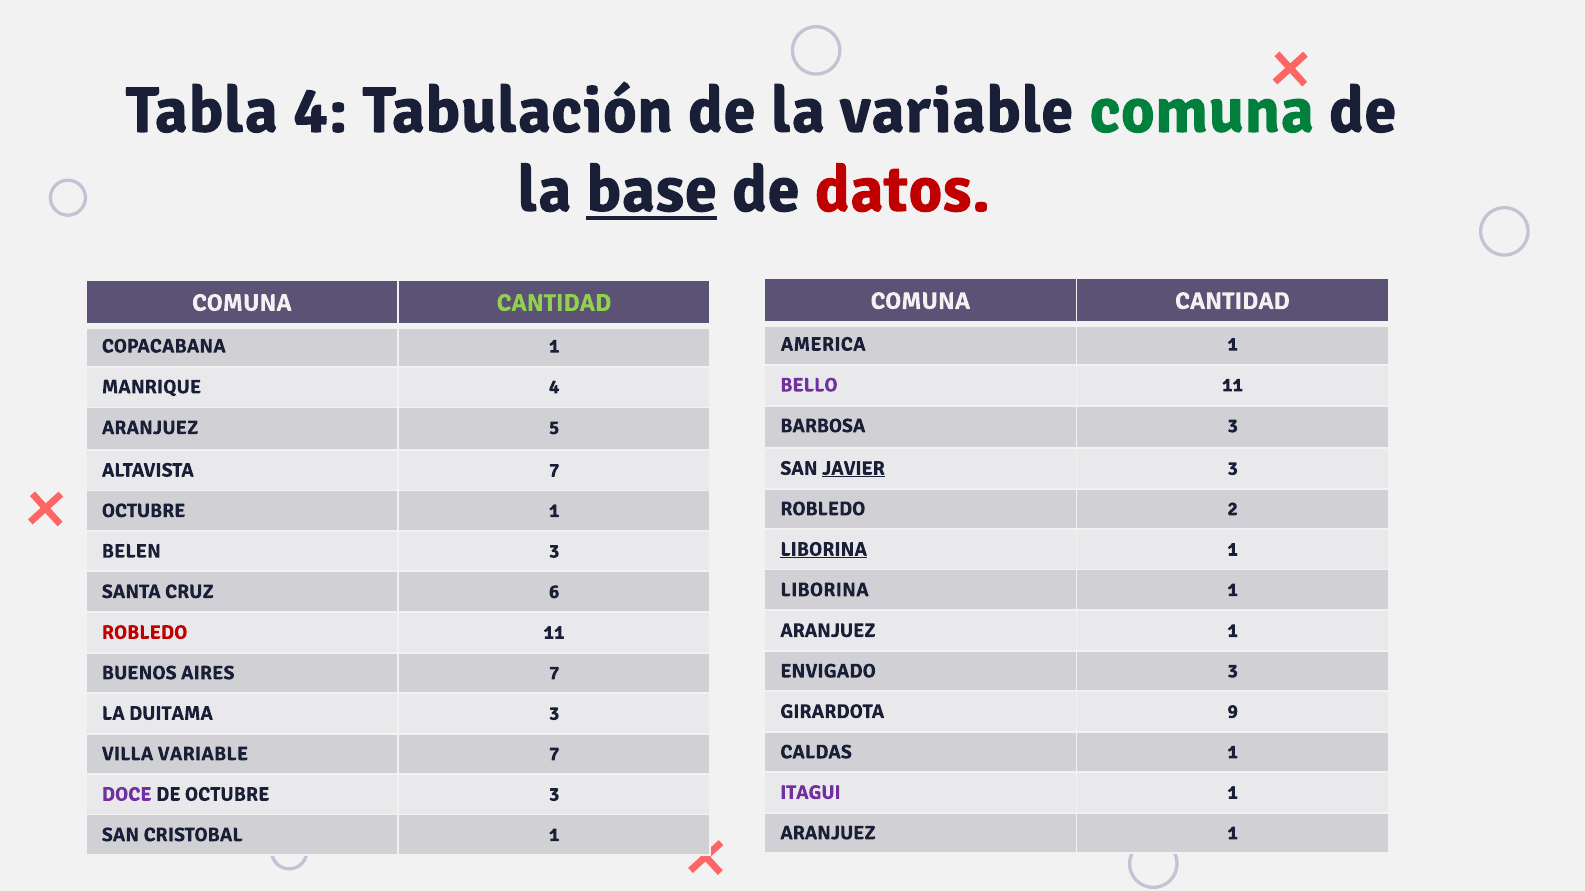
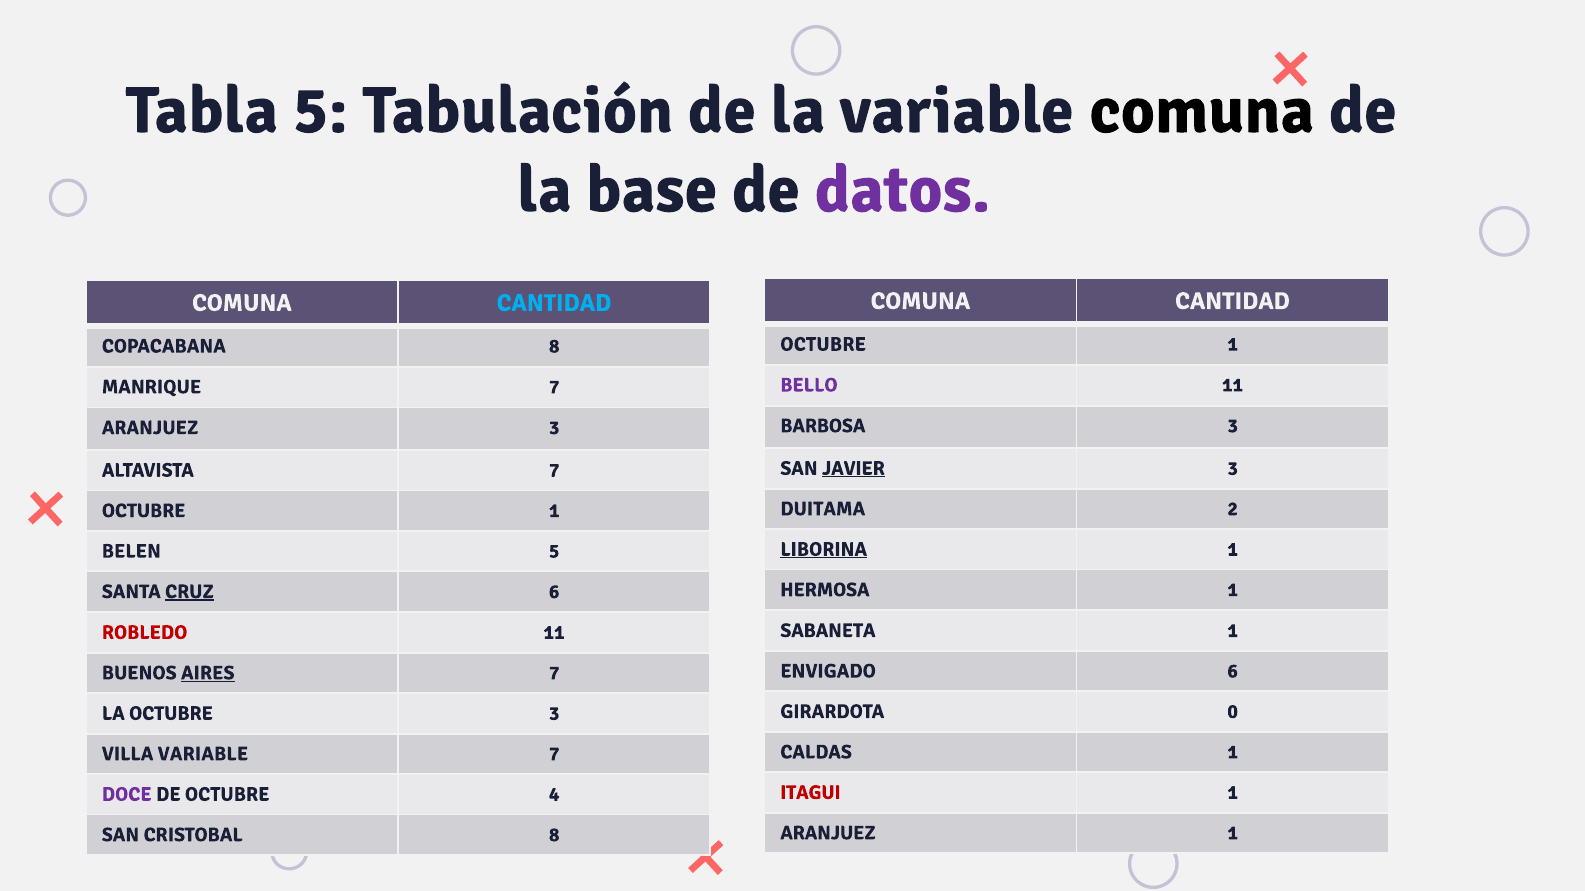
Tabla 4: 4 -> 5
comuna at (1202, 111) colour: green -> black
base underline: present -> none
datos colour: red -> purple
CANTIDAD at (554, 303) colour: light green -> light blue
AMERICA at (823, 344): AMERICA -> OCTUBRE
COPACABANA 1: 1 -> 8
MANRIQUE 4: 4 -> 7
ARANJUEZ 5: 5 -> 3
ROBLEDO at (823, 509): ROBLEDO -> DUITAMA
BELEN 3: 3 -> 5
LIBORINA at (825, 590): LIBORINA -> HERMOSA
CRUZ underline: none -> present
ARANJUEZ at (828, 631): ARANJUEZ -> SABANETA
ENVIGADO 3: 3 -> 6
AIRES underline: none -> present
9: 9 -> 0
LA DUITAMA: DUITAMA -> OCTUBRE
ITAGUI colour: purple -> red
OCTUBRE 3: 3 -> 4
CRISTOBAL 1: 1 -> 8
